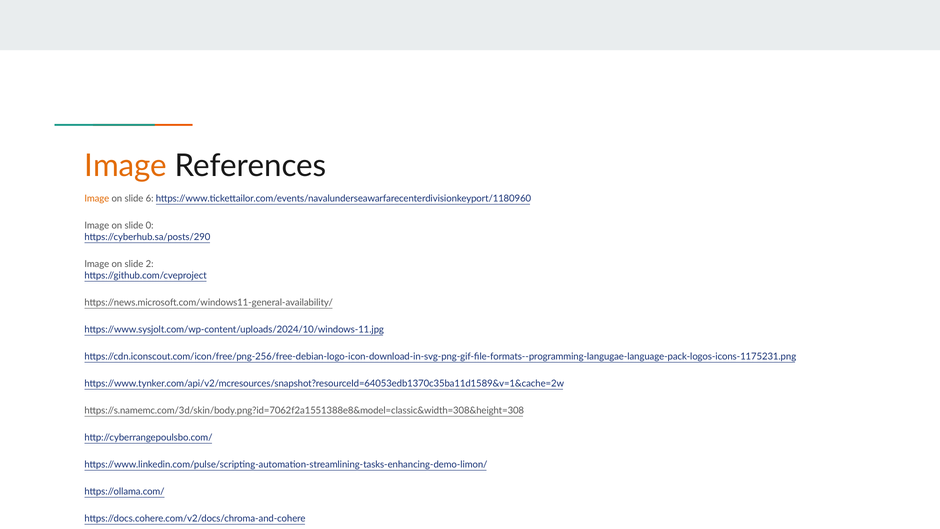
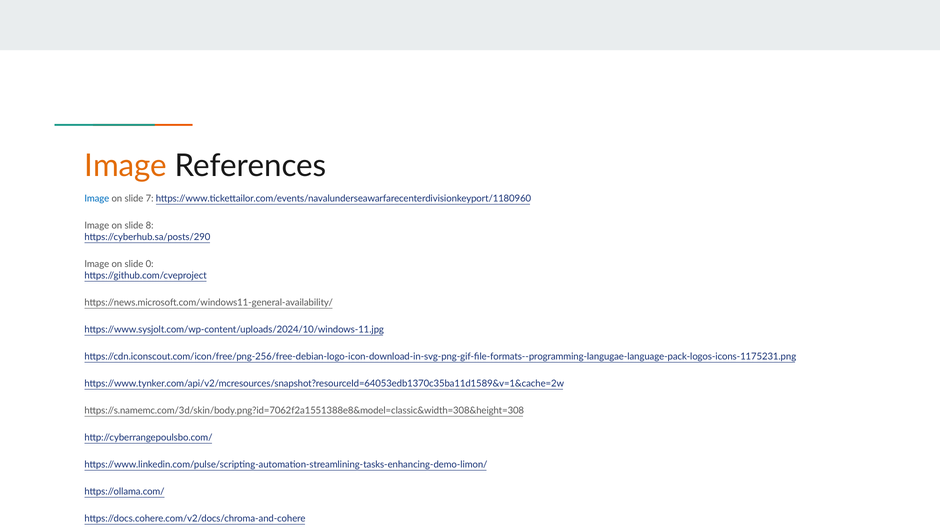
Image at (97, 199) colour: orange -> blue
6: 6 -> 7
0: 0 -> 8
2: 2 -> 0
